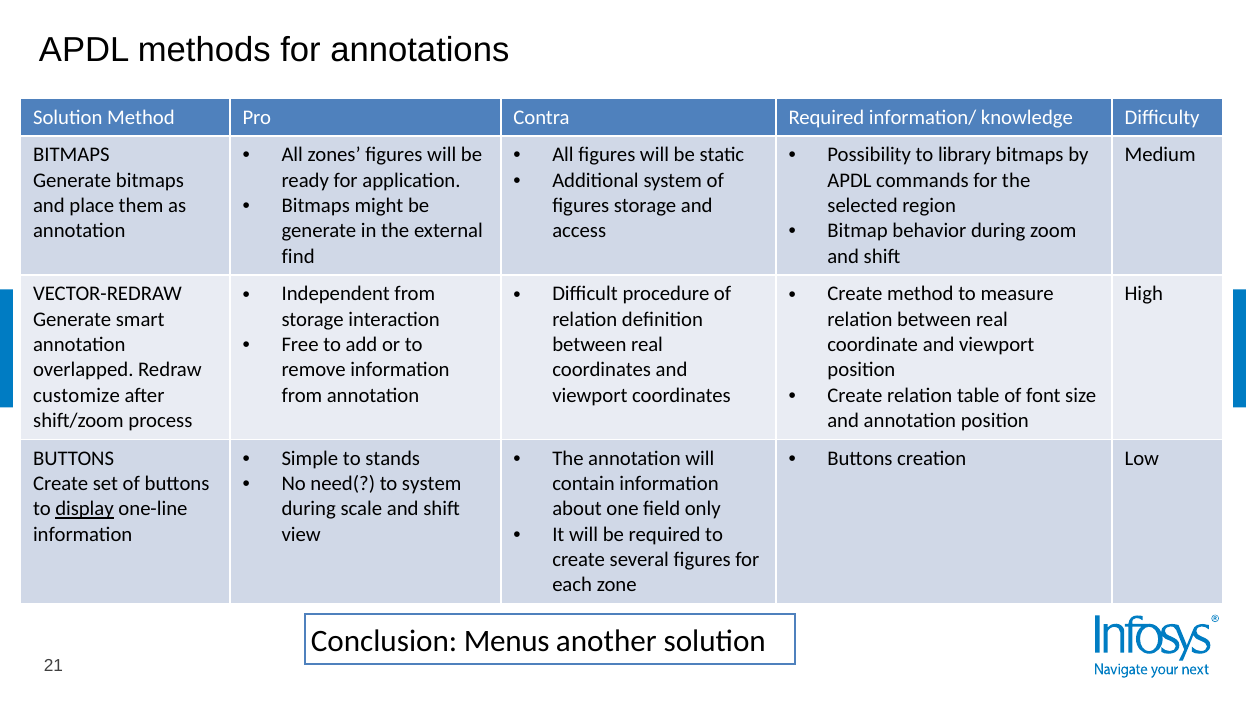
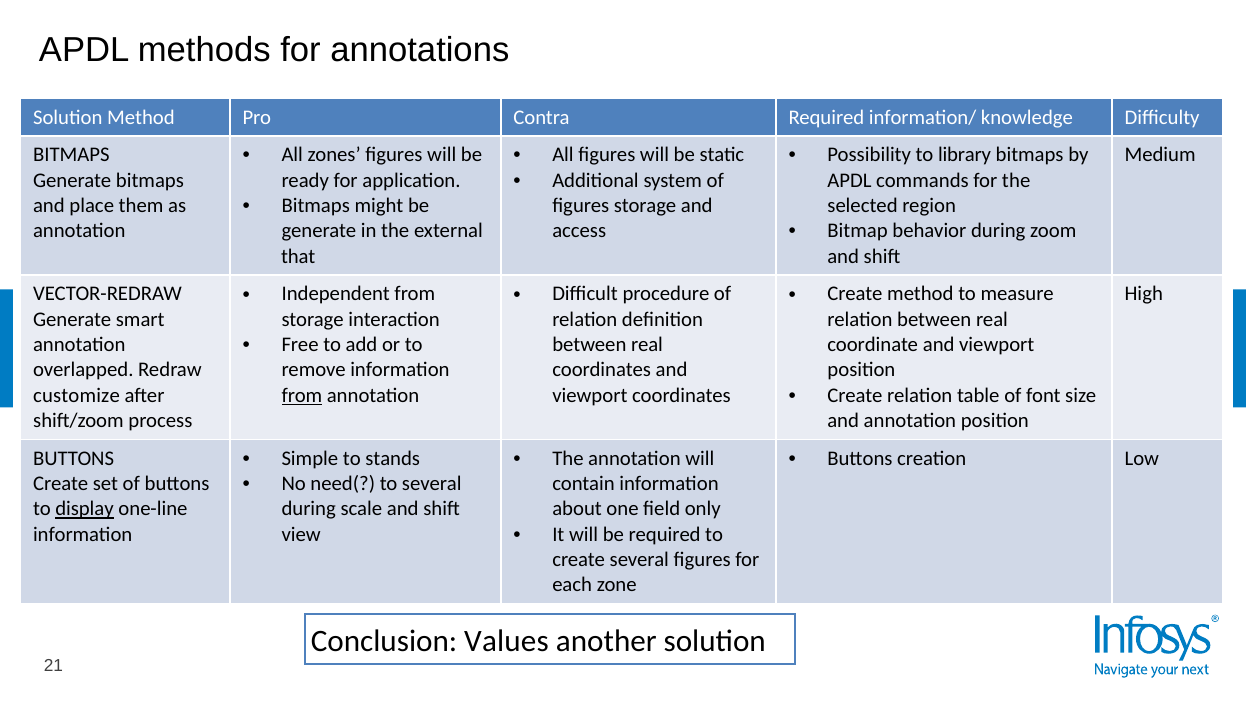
find: find -> that
from at (302, 395) underline: none -> present
to system: system -> several
Menus: Menus -> Values
